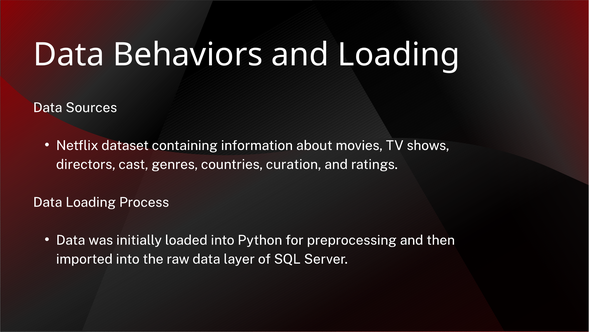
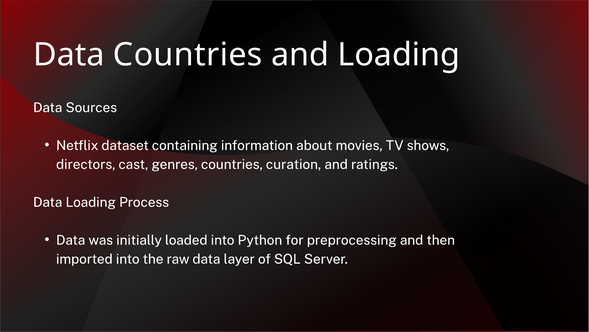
Data Behaviors: Behaviors -> Countries
